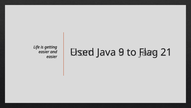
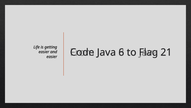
Used: Used -> Code
9: 9 -> 6
